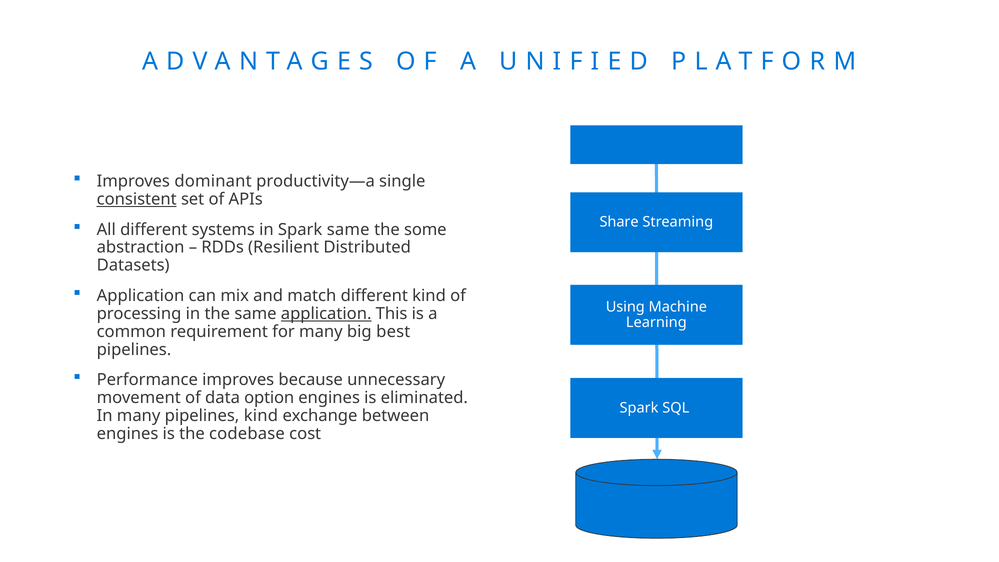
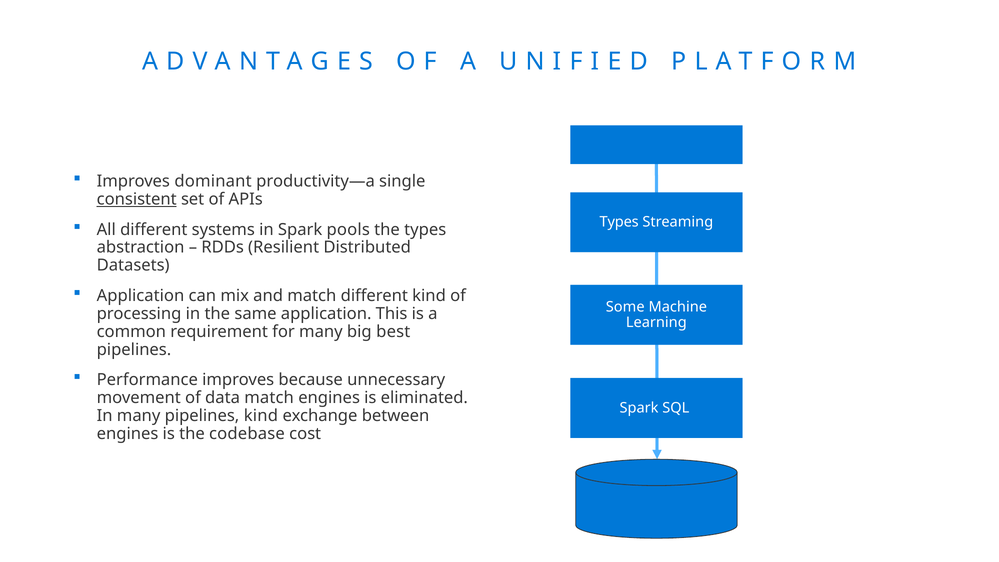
Share at (619, 222): Share -> Types
Spark same: same -> pools
the some: some -> types
Using: Using -> Some
application at (326, 314) underline: present -> none
data option: option -> match
